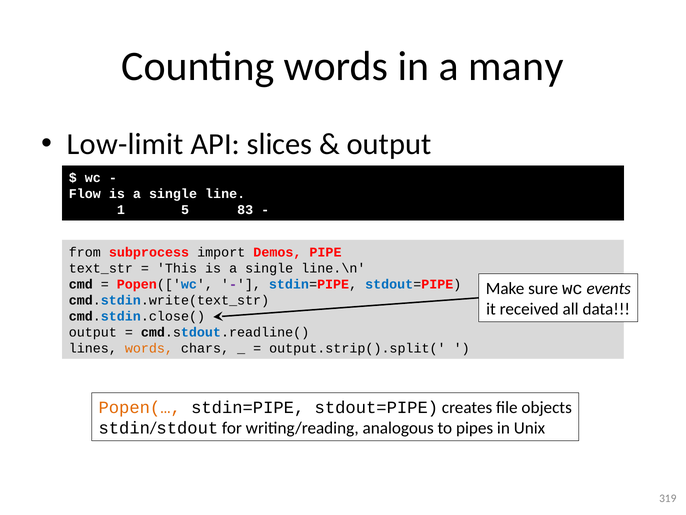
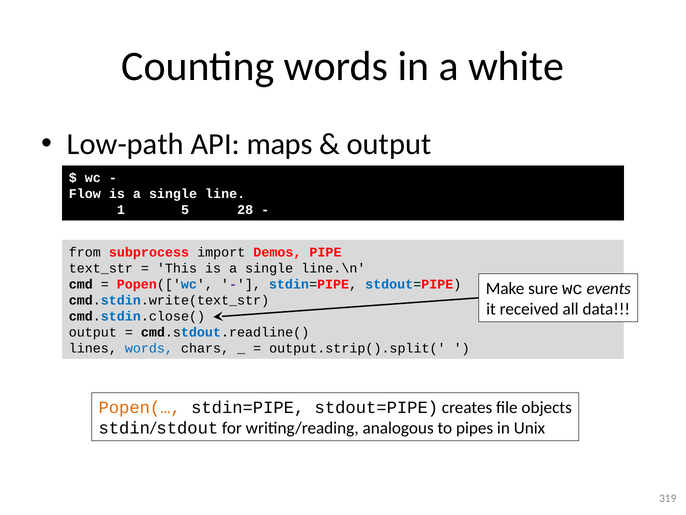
many: many -> white
Low-limit: Low-limit -> Low-path
slices: slices -> maps
83: 83 -> 28
words at (149, 348) colour: orange -> blue
